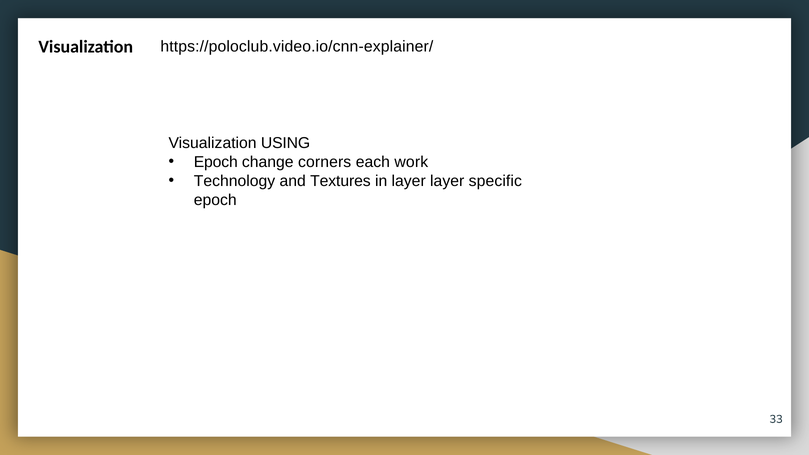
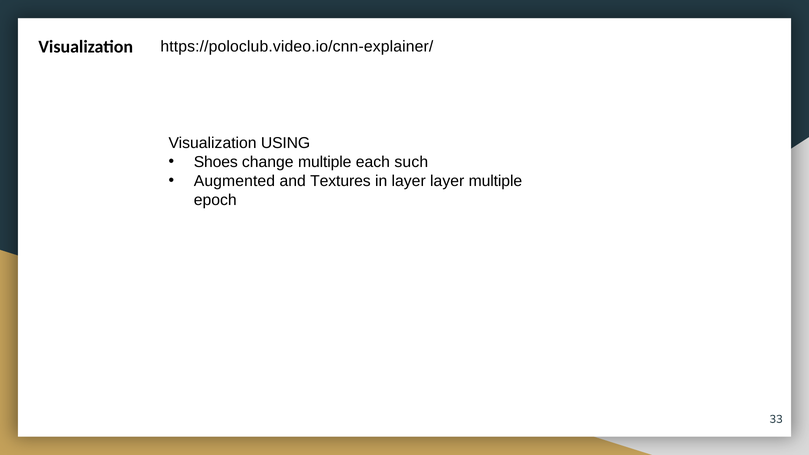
Epoch at (216, 162): Epoch -> Shoes
change corners: corners -> multiple
work: work -> such
Technology: Technology -> Augmented
layer specific: specific -> multiple
